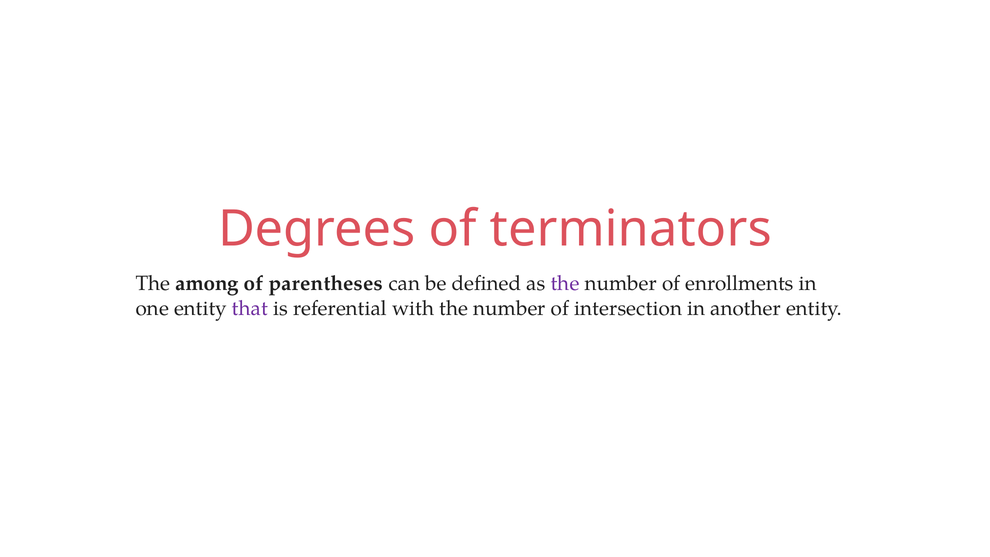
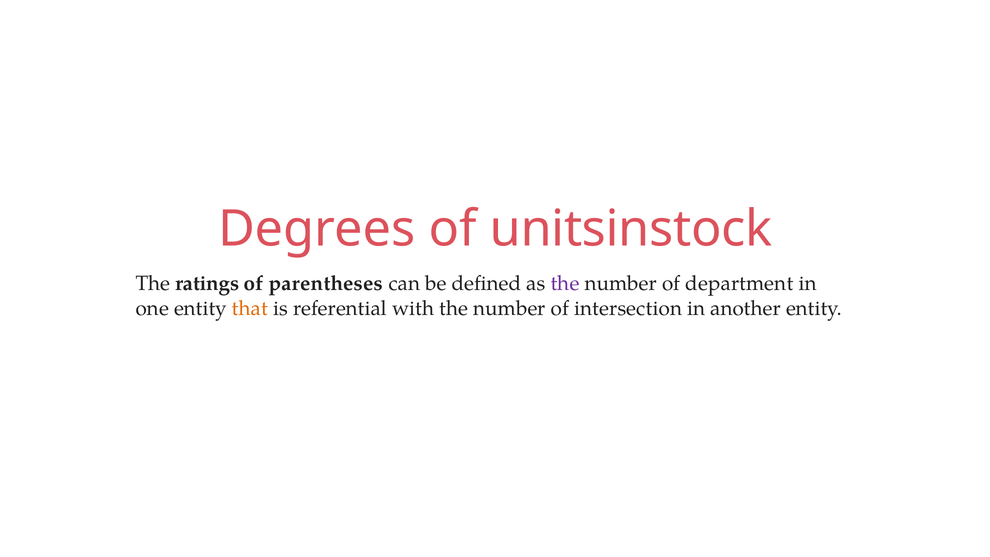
terminators: terminators -> unitsinstock
among: among -> ratings
enrollments: enrollments -> department
that colour: purple -> orange
